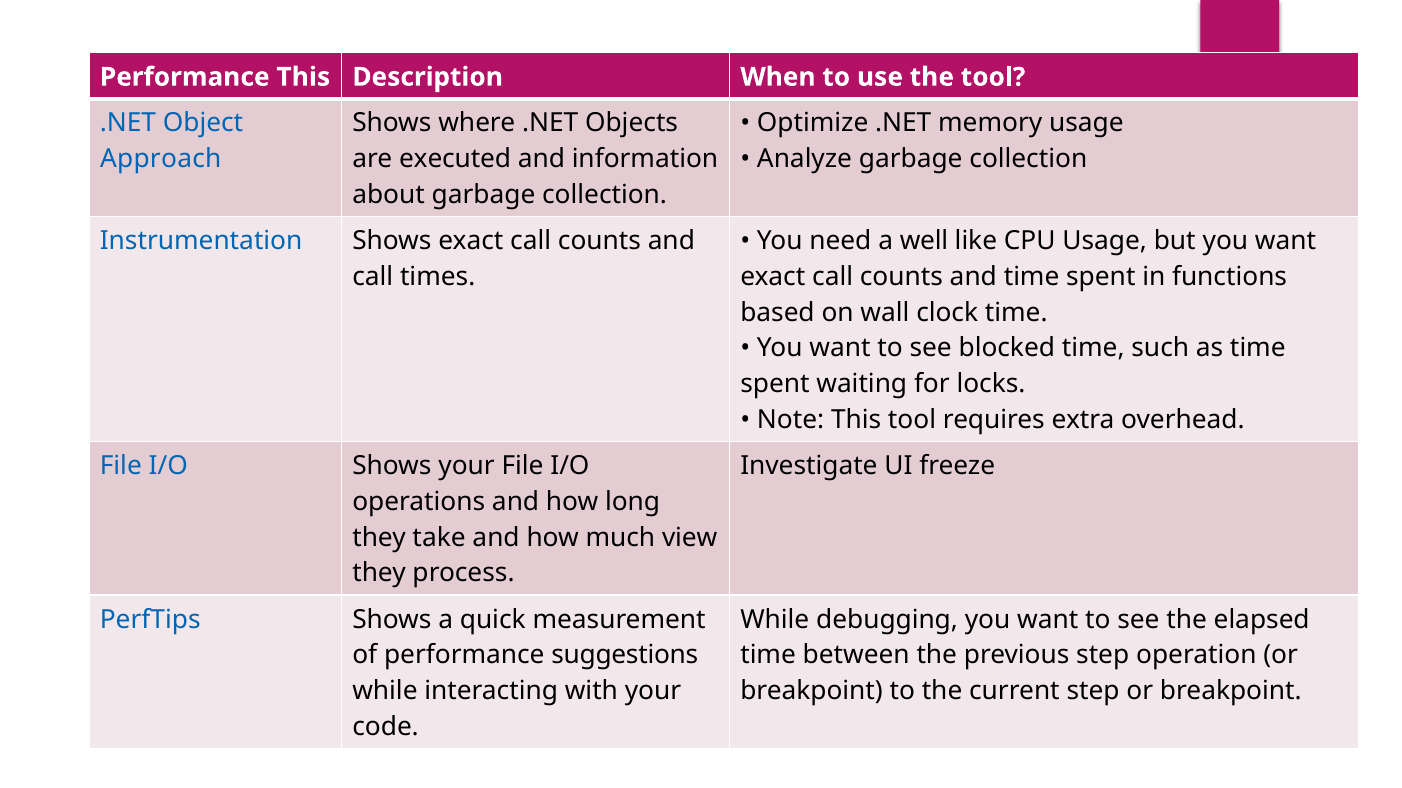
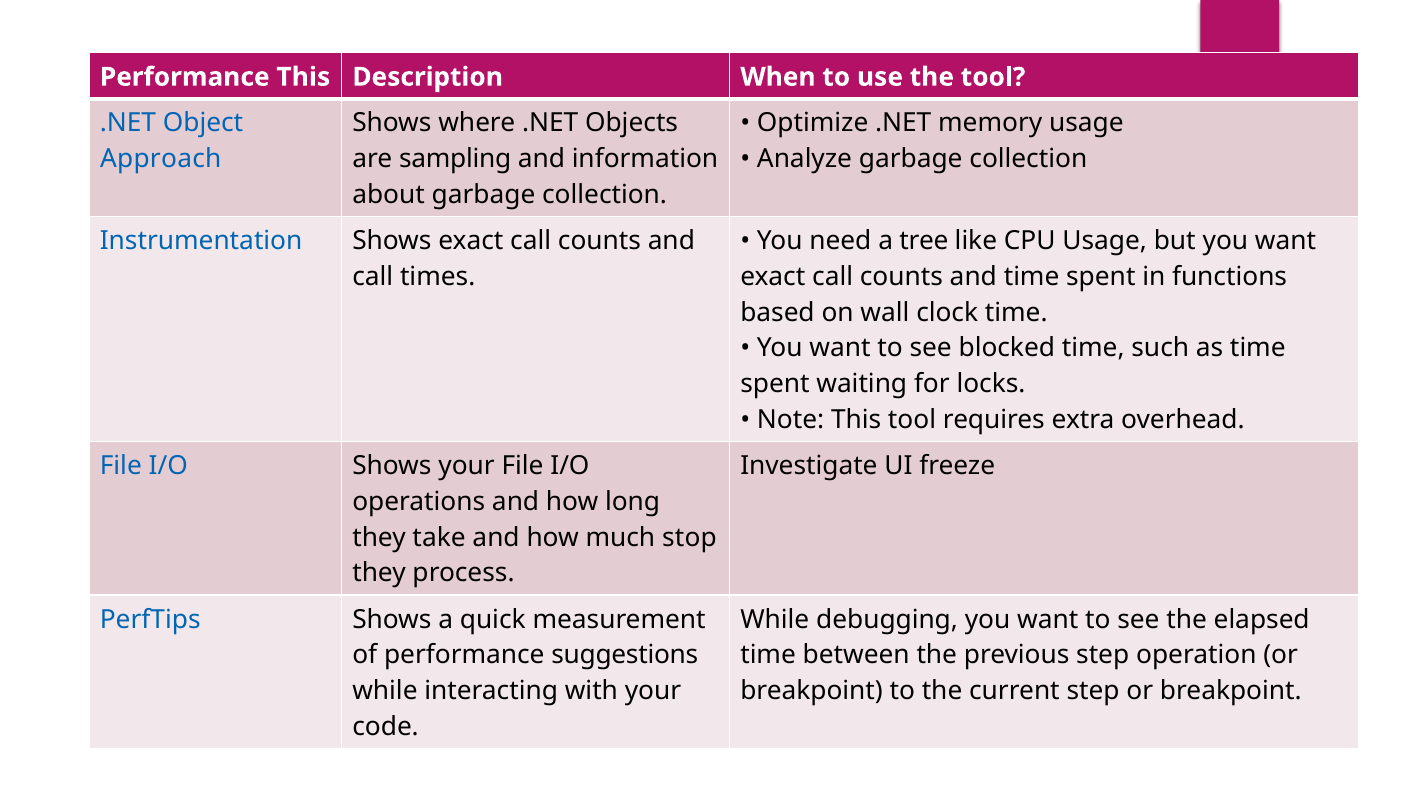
executed: executed -> sampling
well: well -> tree
view: view -> stop
